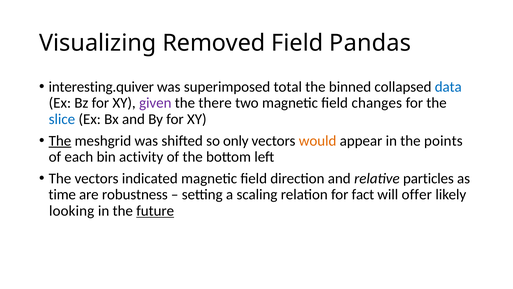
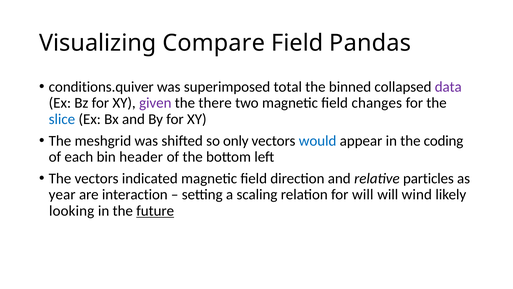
Removed: Removed -> Compare
interesting.quiver: interesting.quiver -> conditions.quiver
data colour: blue -> purple
The at (60, 141) underline: present -> none
would colour: orange -> blue
points: points -> coding
activity: activity -> header
time: time -> year
robustness: robustness -> interaction
for fact: fact -> will
offer: offer -> wind
